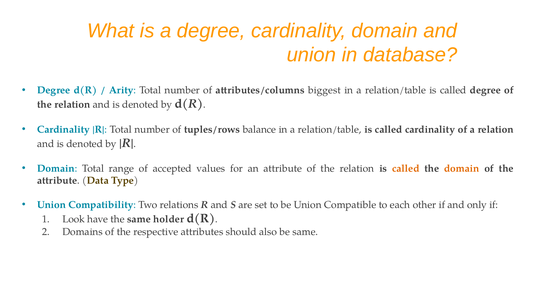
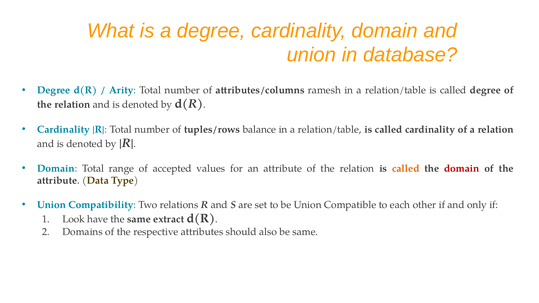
biggest: biggest -> ramesh
domain at (462, 168) colour: orange -> red
holder: holder -> extract
